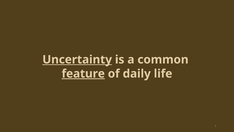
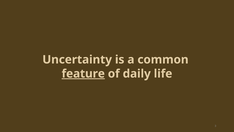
Uncertainty underline: present -> none
